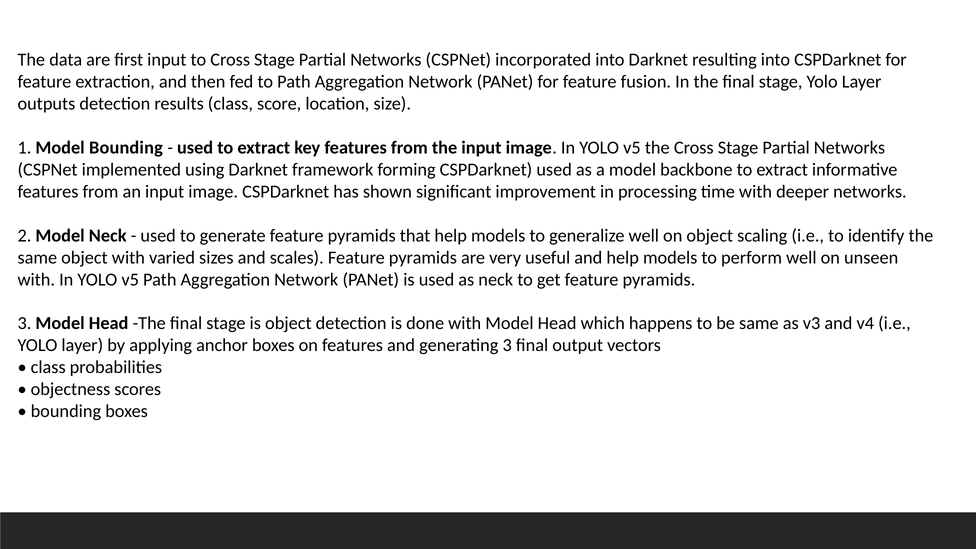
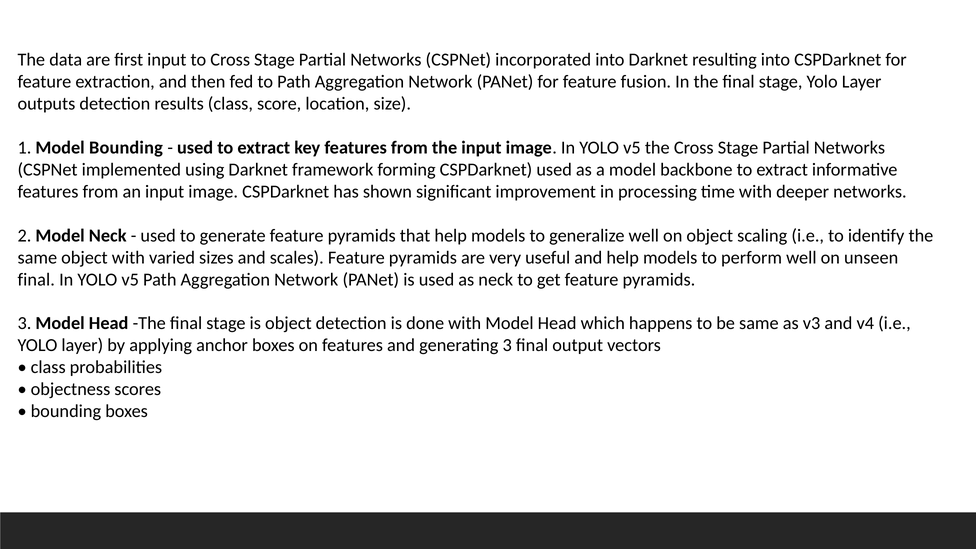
with at (36, 279): with -> final
